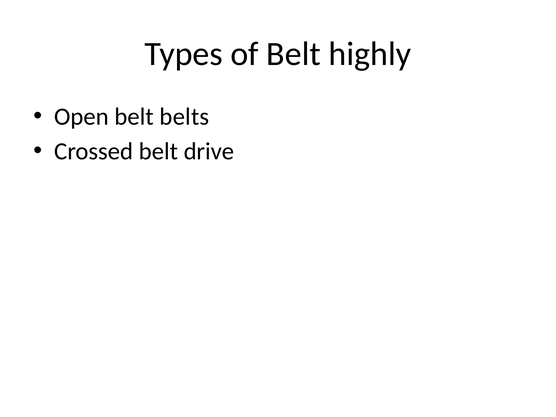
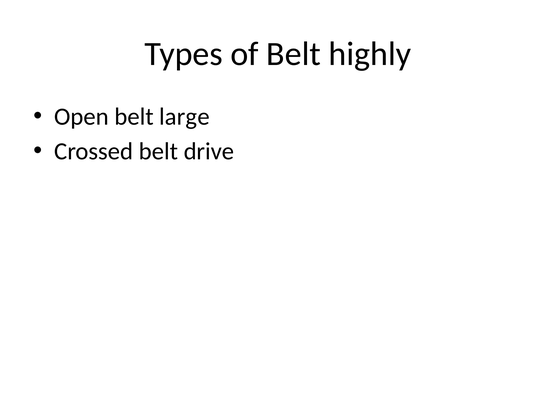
belts: belts -> large
